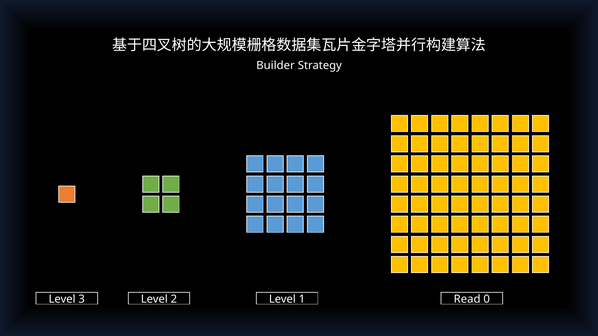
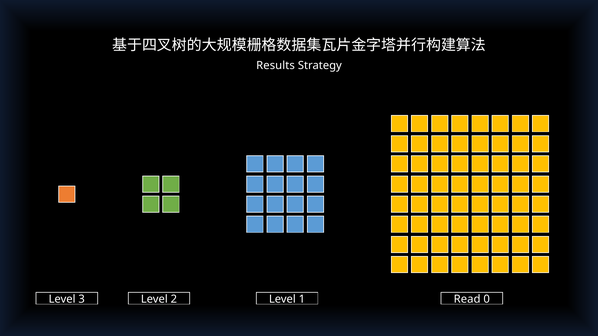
Builder: Builder -> Results
